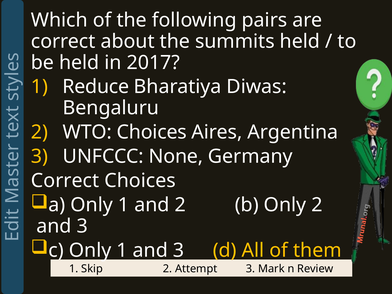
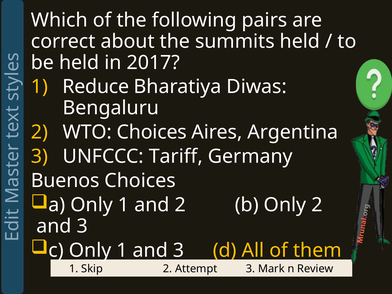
None: None -> Tariff
Correct at (65, 181): Correct -> Buenos
